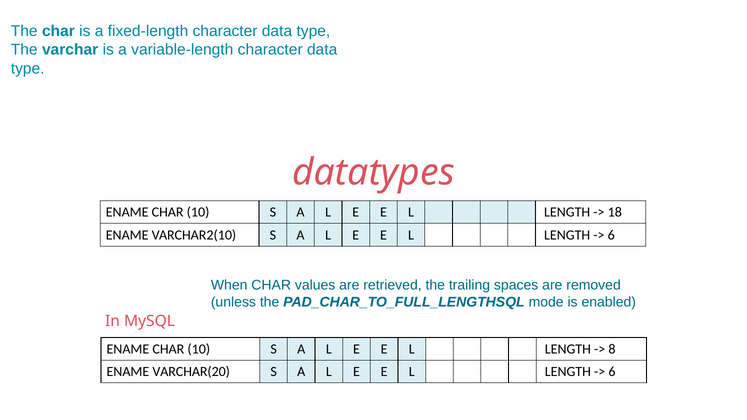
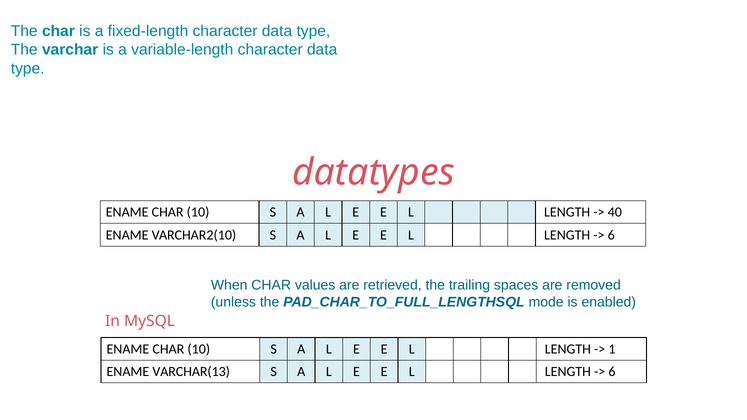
18: 18 -> 40
8: 8 -> 1
VARCHAR(20: VARCHAR(20 -> VARCHAR(13
